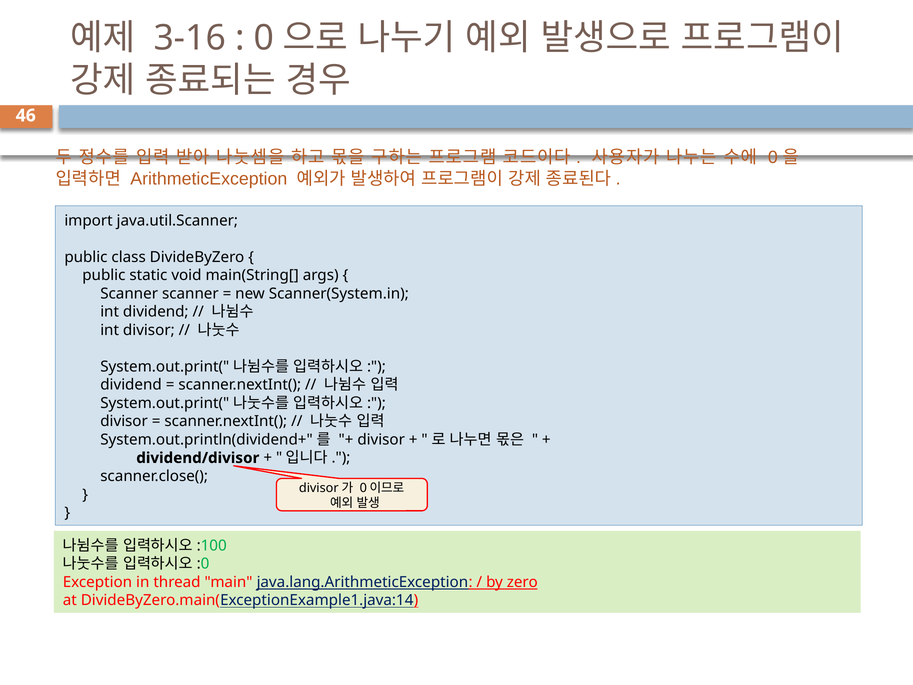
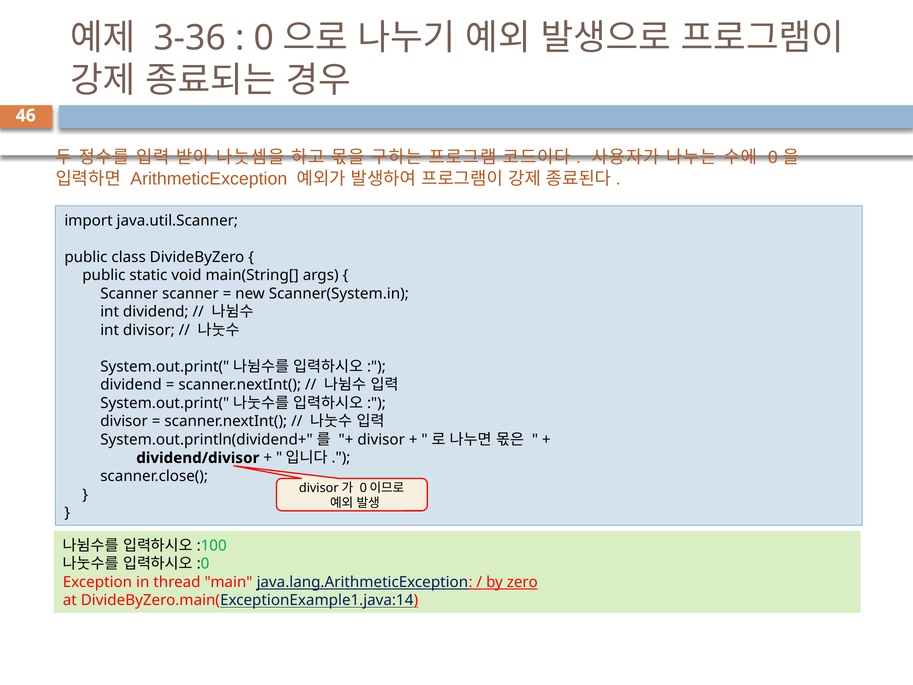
3-16: 3-16 -> 3-36
